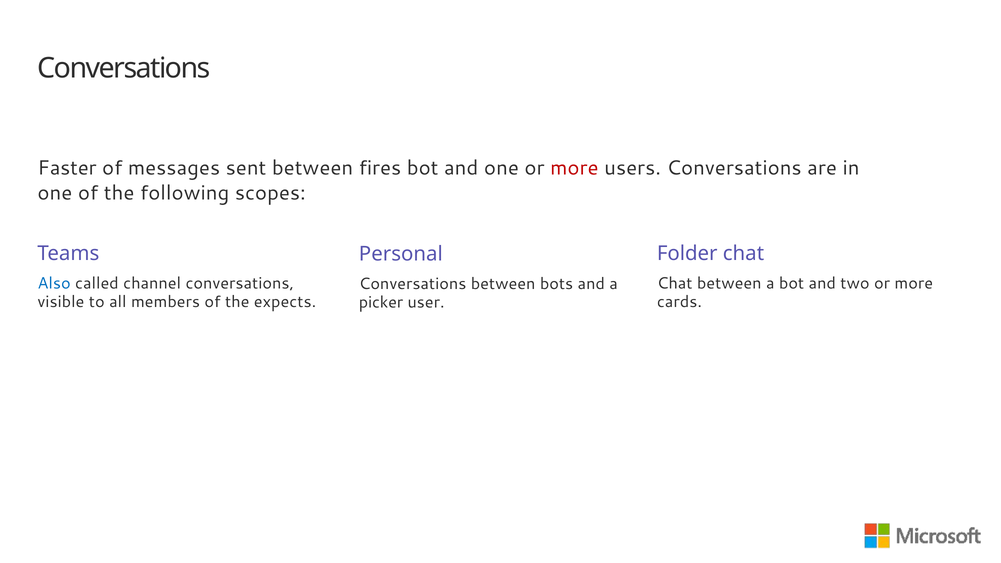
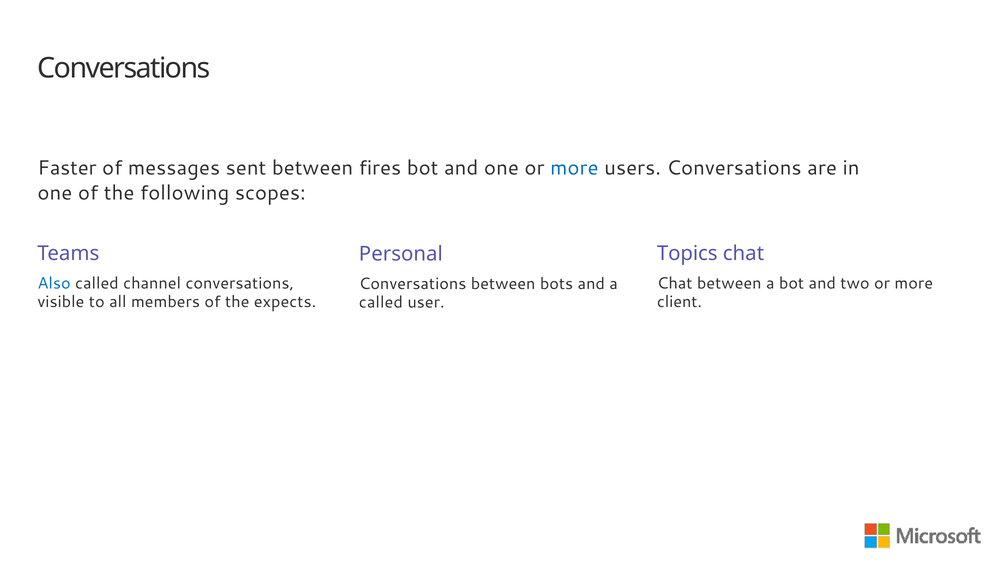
more at (574, 168) colour: red -> blue
Folder: Folder -> Topics
cards: cards -> client
picker at (381, 302): picker -> called
